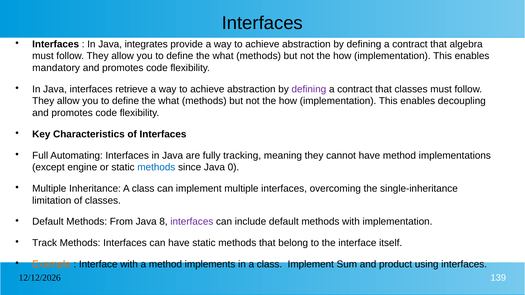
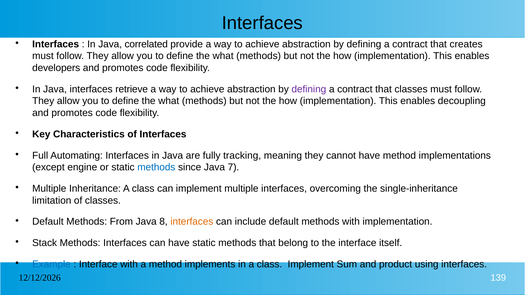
integrates: integrates -> correlated
algebra: algebra -> creates
mandatory: mandatory -> developers
0: 0 -> 7
interfaces at (192, 222) colour: purple -> orange
Track: Track -> Stack
Example colour: orange -> blue
